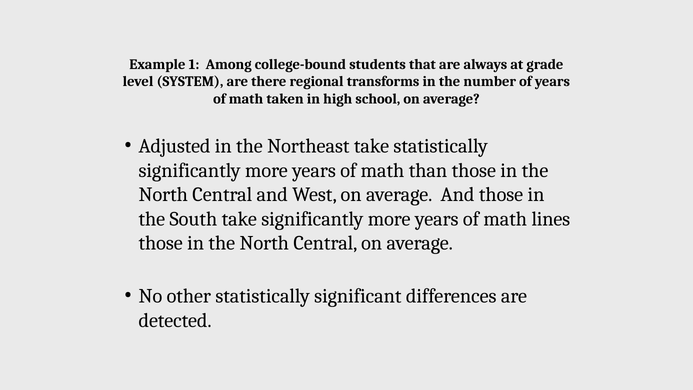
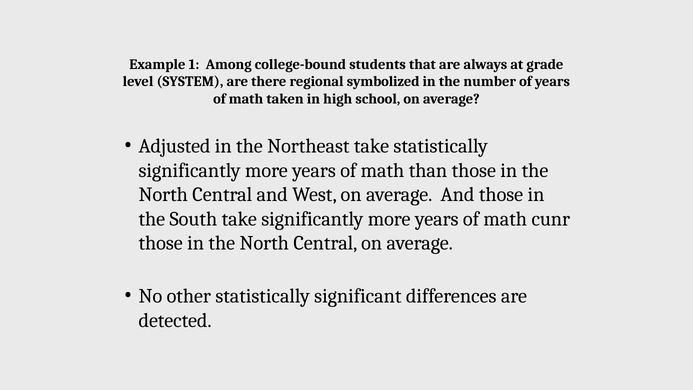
transforms: transforms -> symbolized
lines: lines -> cunr
